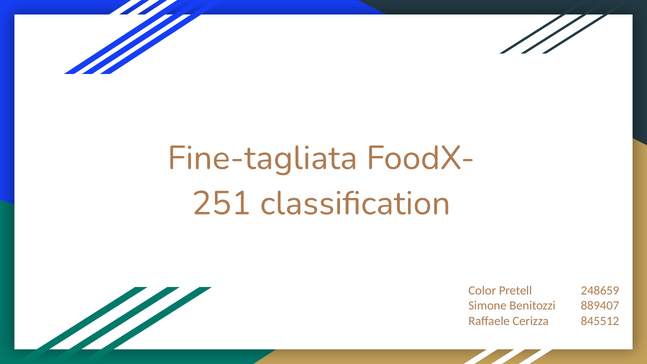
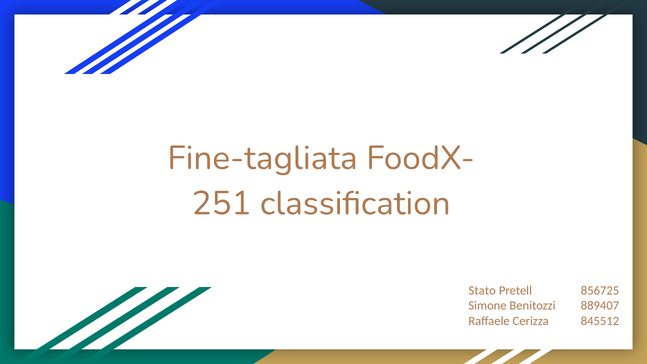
Color: Color -> Stato
248659: 248659 -> 856725
